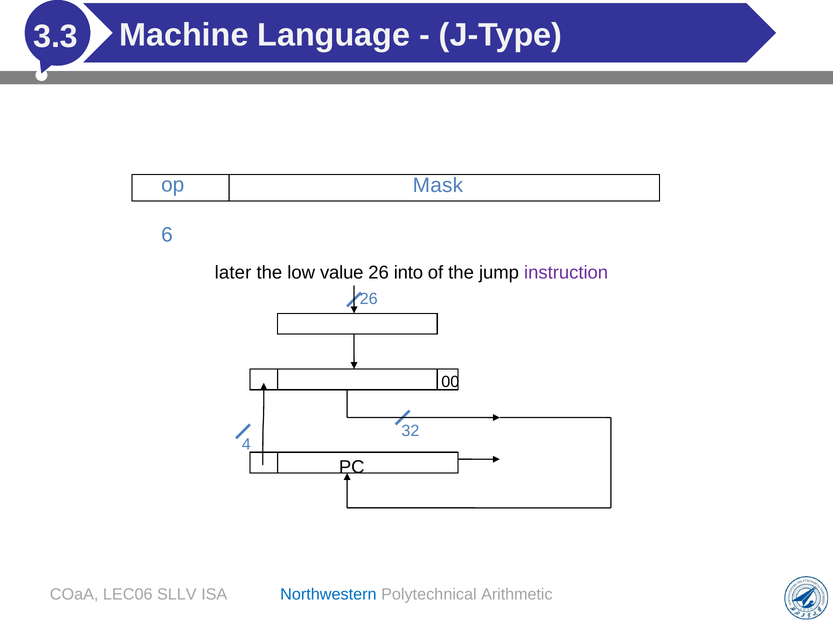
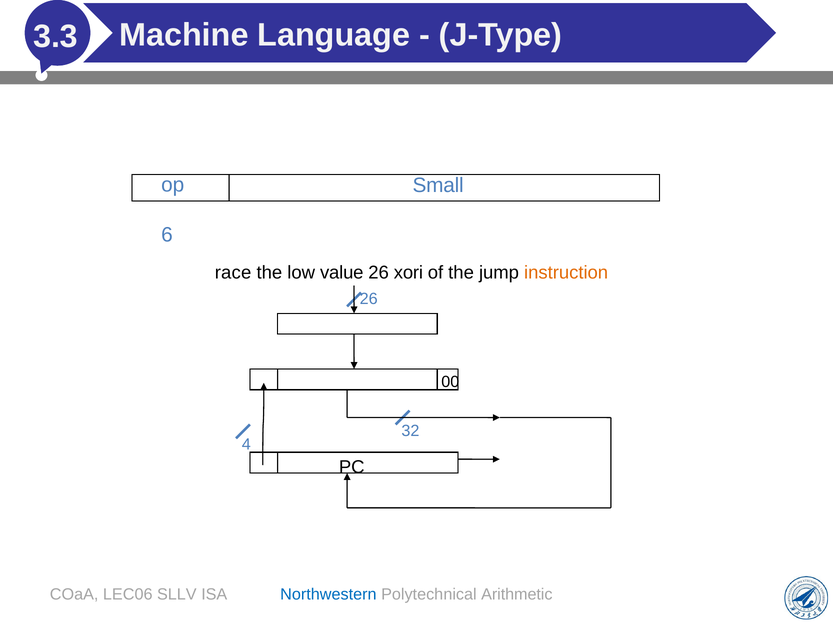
Mask: Mask -> Small
later: later -> race
into: into -> xori
instruction colour: purple -> orange
